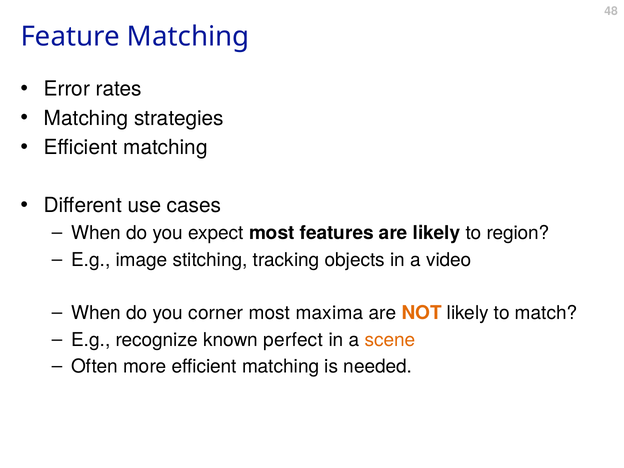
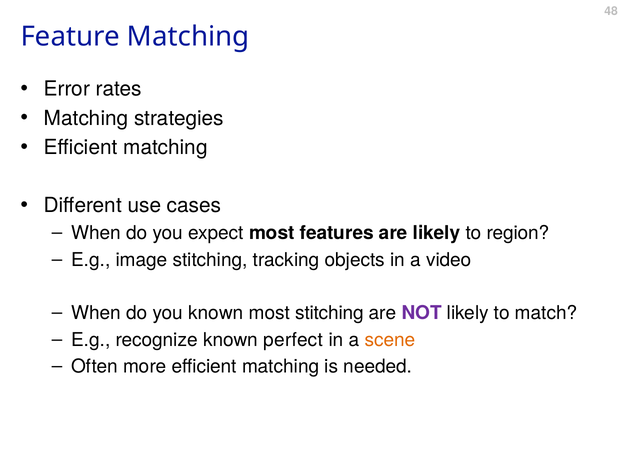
you corner: corner -> known
most maxima: maxima -> stitching
NOT colour: orange -> purple
